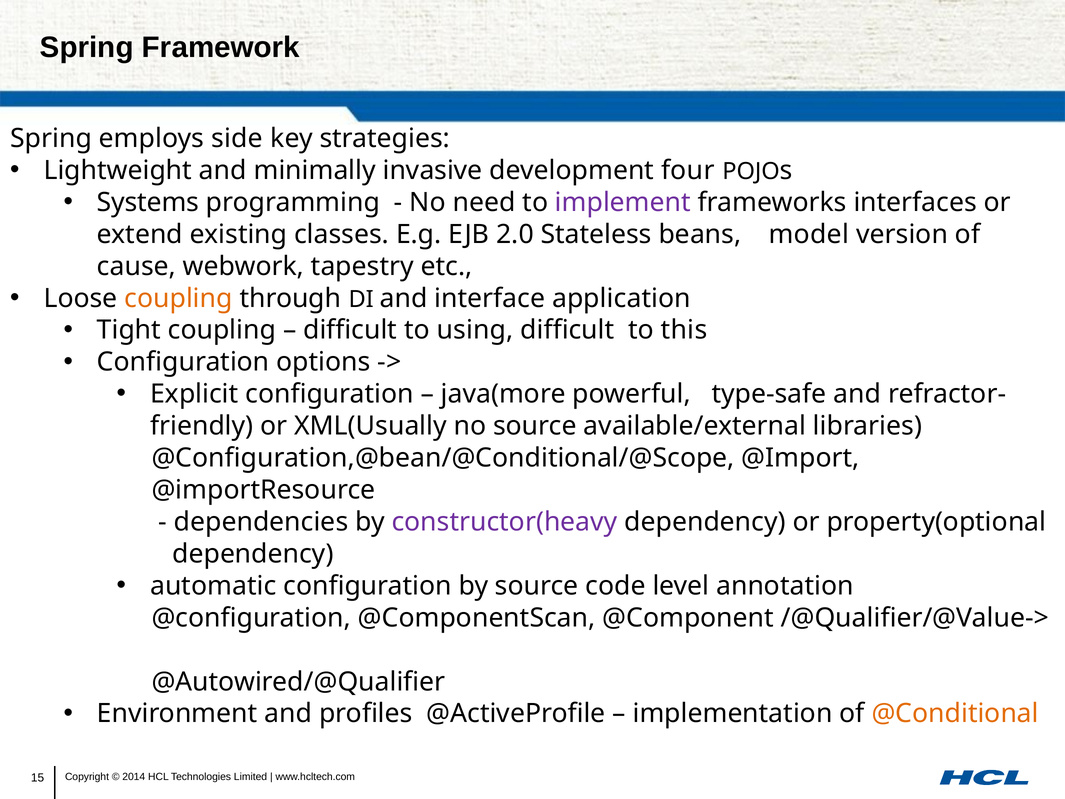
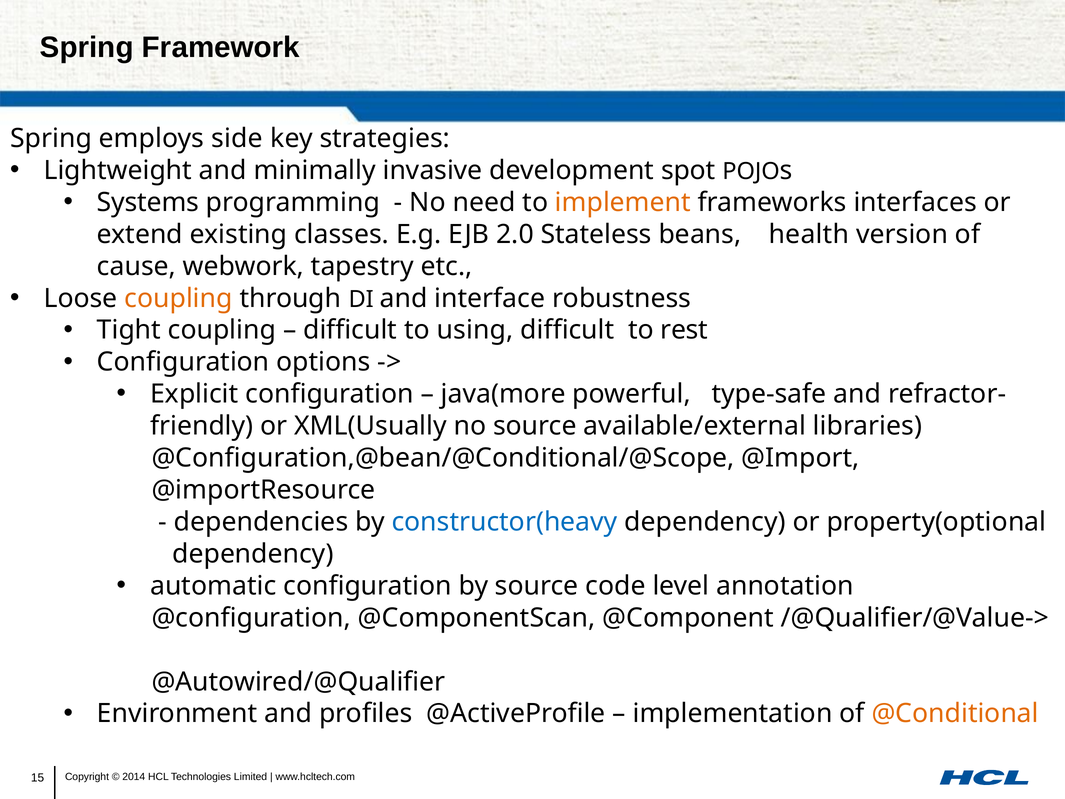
four: four -> spot
implement colour: purple -> orange
model: model -> health
application: application -> robustness
this: this -> rest
constructor(heavy colour: purple -> blue
